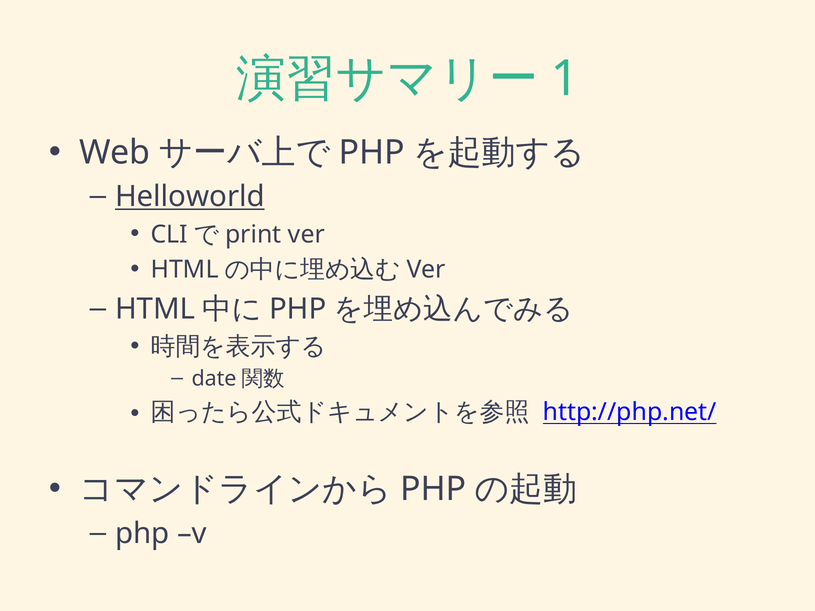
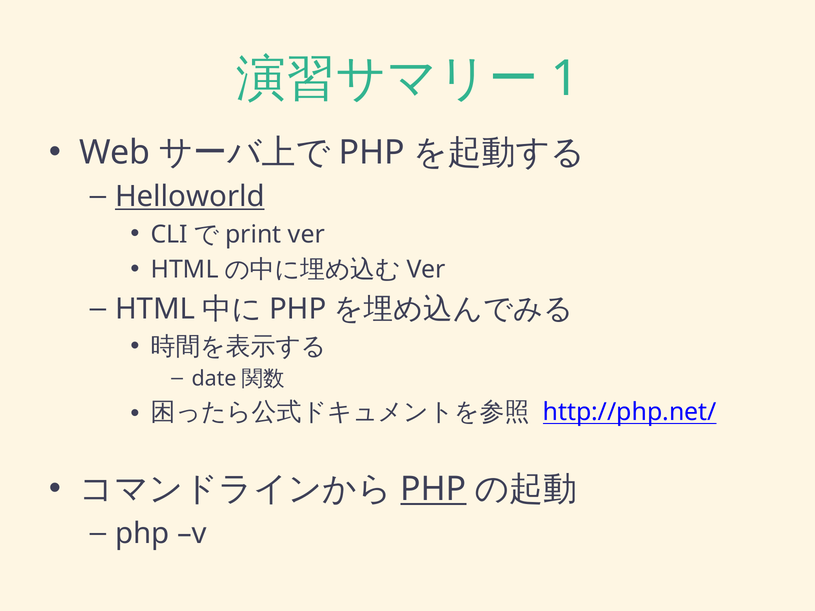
PHP at (433, 489) underline: none -> present
